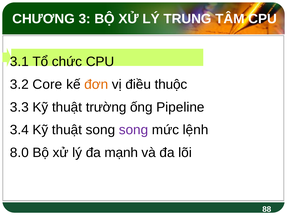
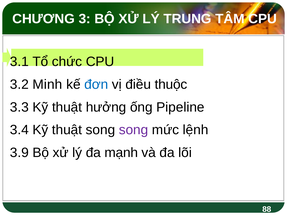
Core: Core -> Minh
đơn colour: orange -> blue
trường: trường -> hưởng
8.0: 8.0 -> 3.9
